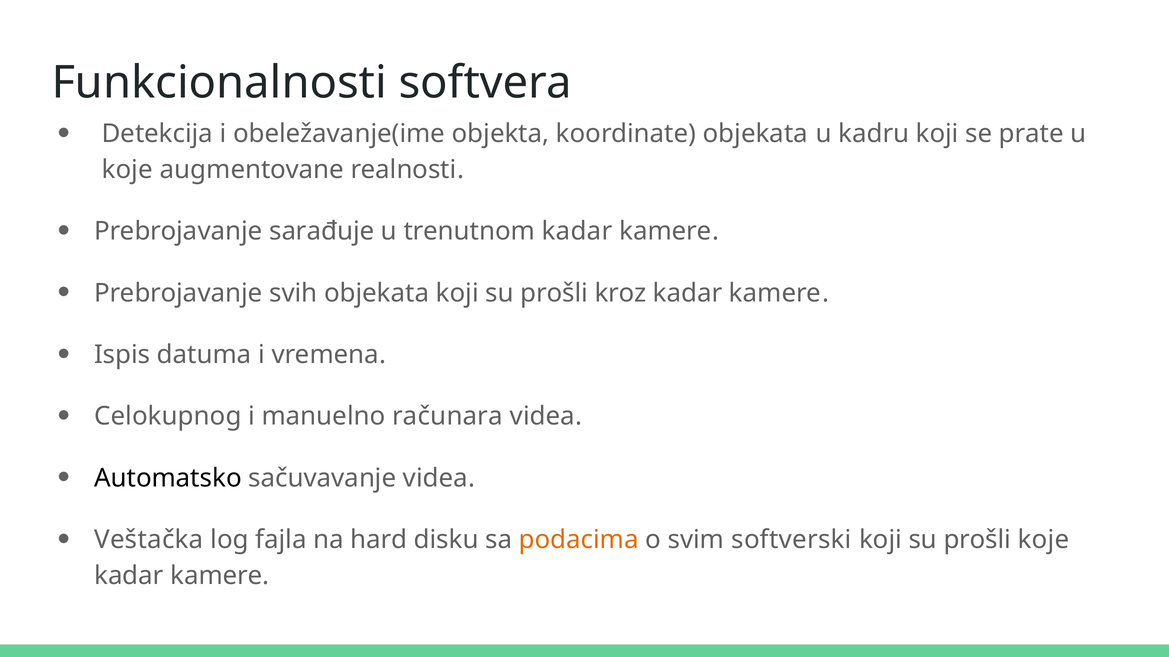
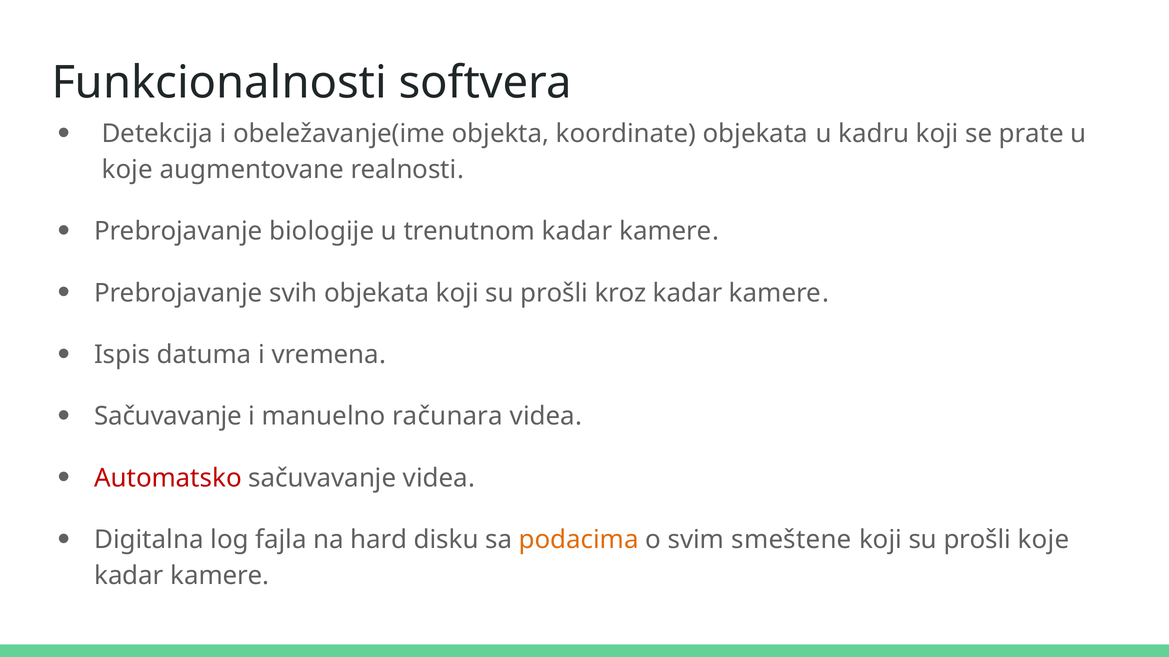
sarađuje: sarađuje -> biologije
Celokupnog at (168, 417): Celokupnog -> Sačuvavanje
Automatsko colour: black -> red
Veštačka: Veštačka -> Digitalna
softverski: softverski -> smeštene
